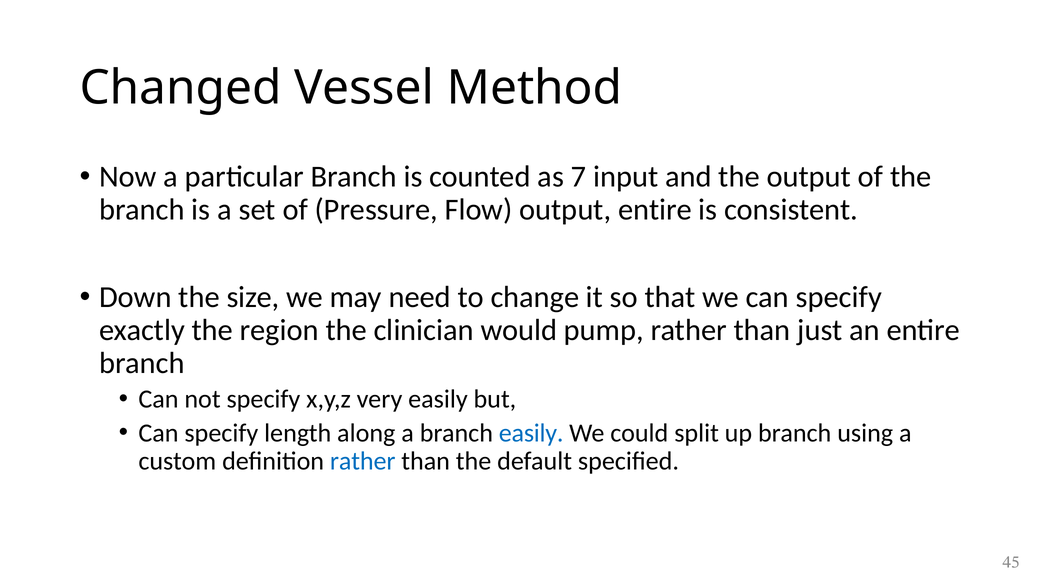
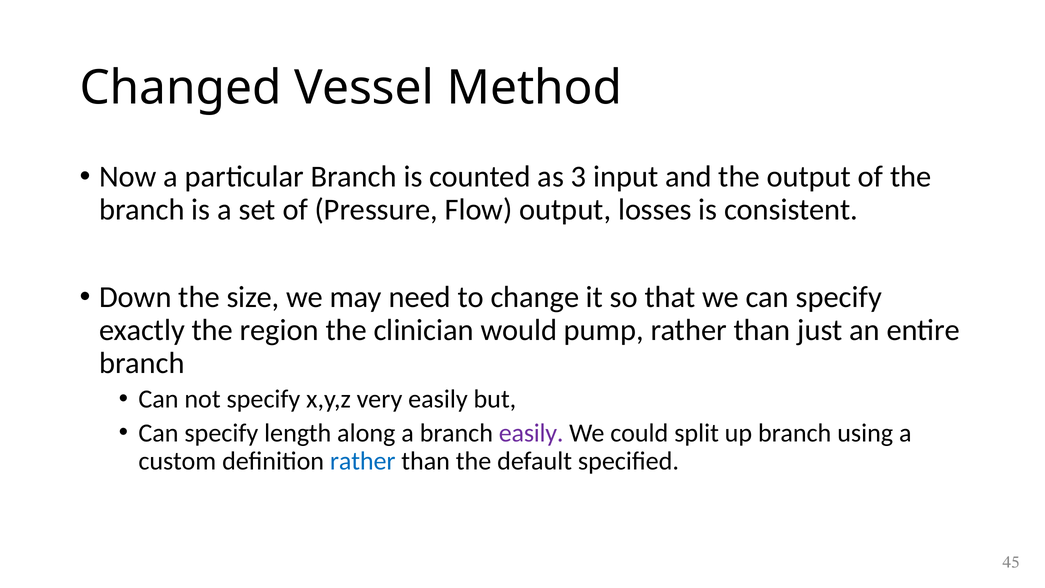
7: 7 -> 3
output entire: entire -> losses
easily at (531, 433) colour: blue -> purple
